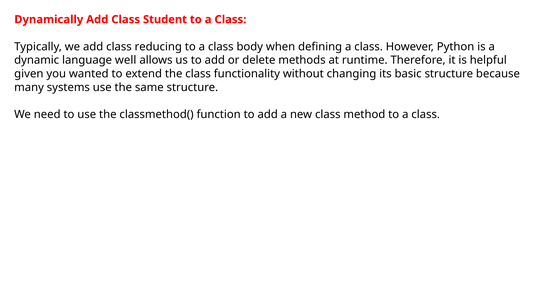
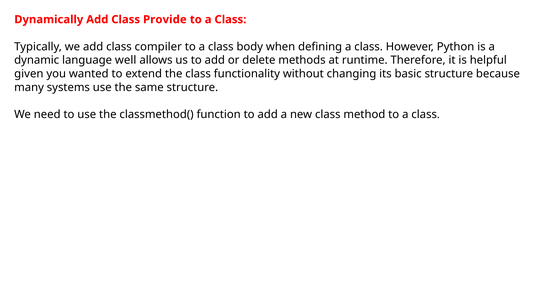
Student: Student -> Provide
reducing: reducing -> compiler
